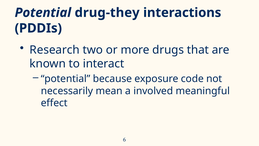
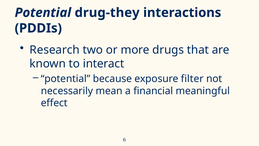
code: code -> filter
involved: involved -> financial
